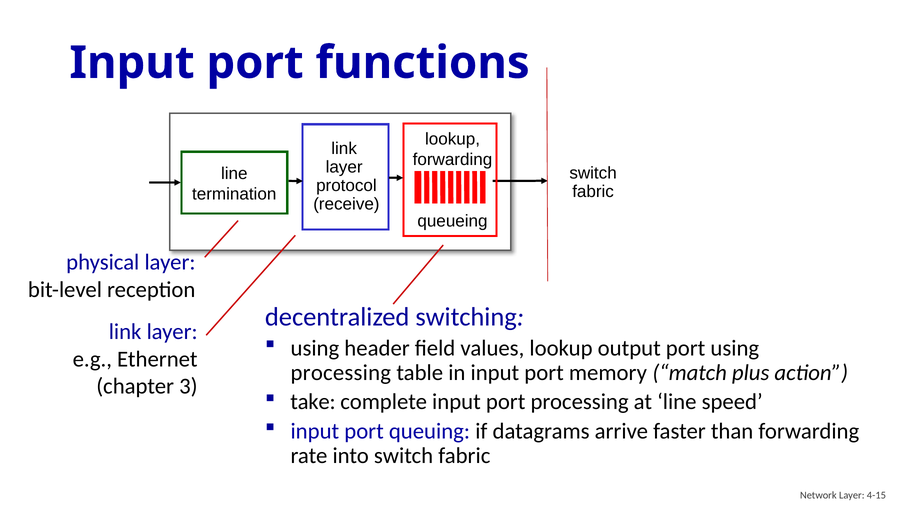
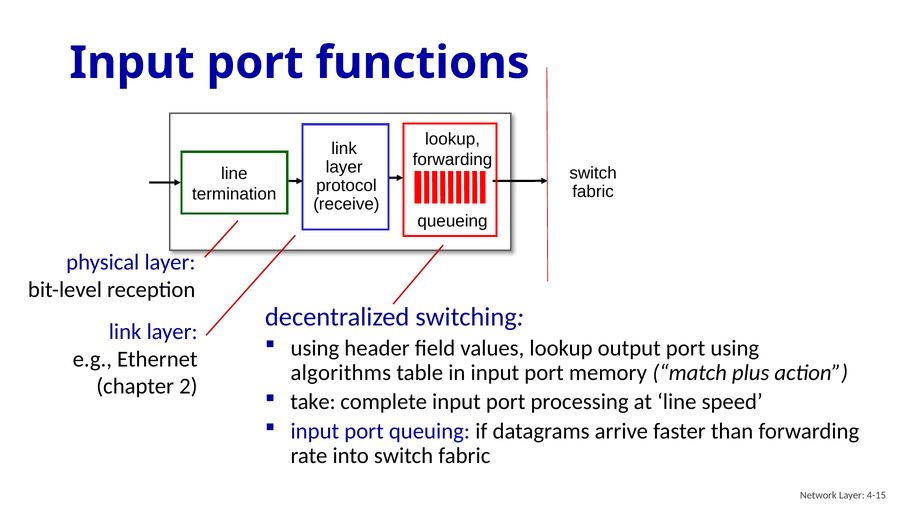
processing at (341, 373): processing -> algorithms
3: 3 -> 2
